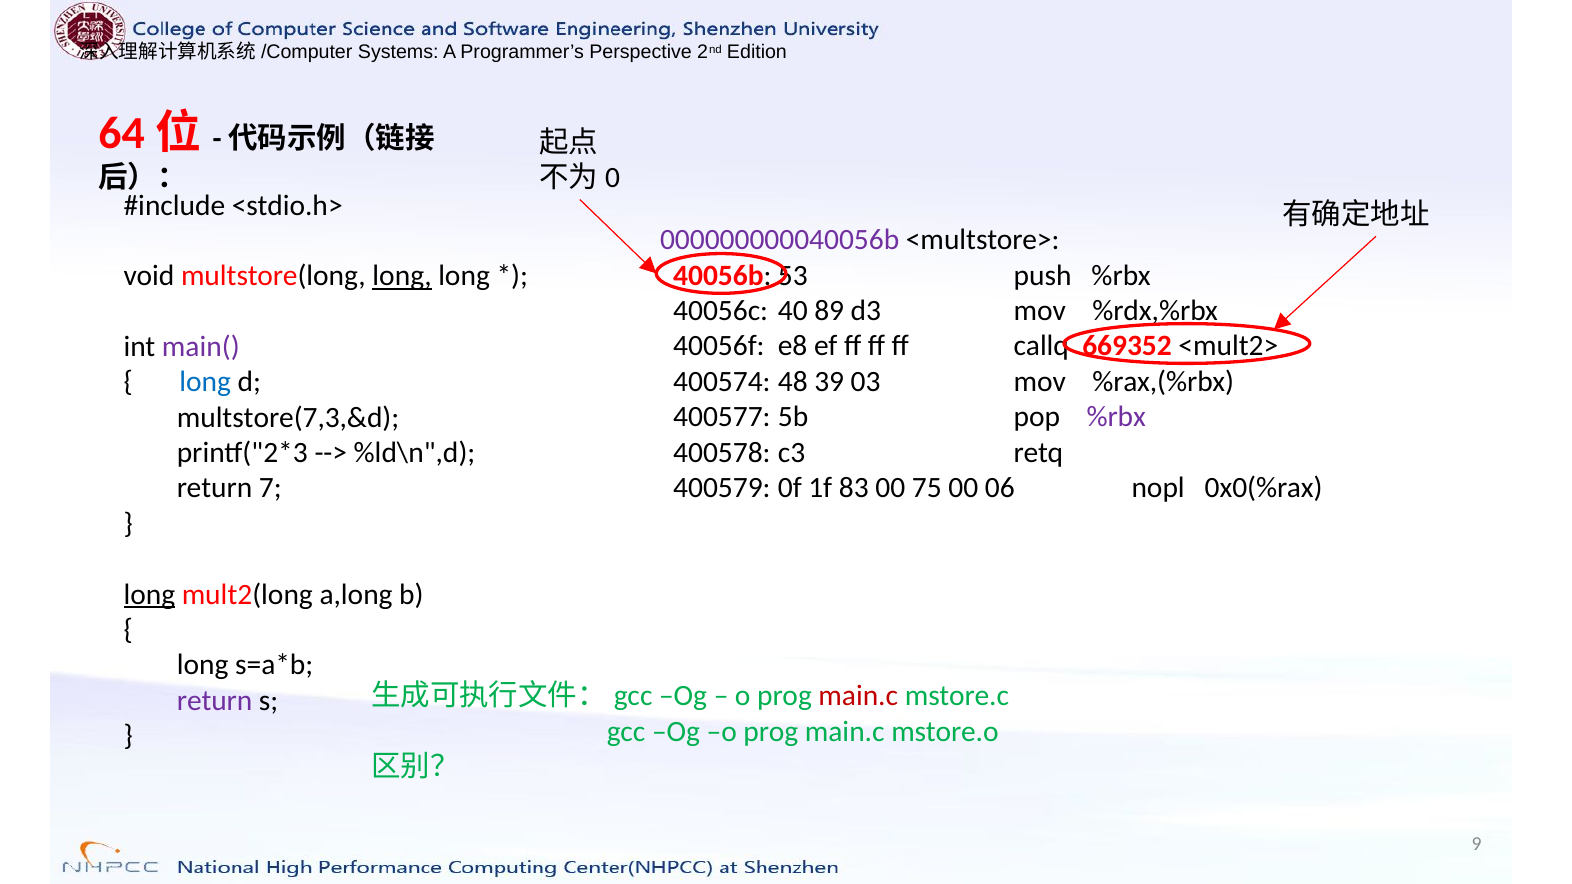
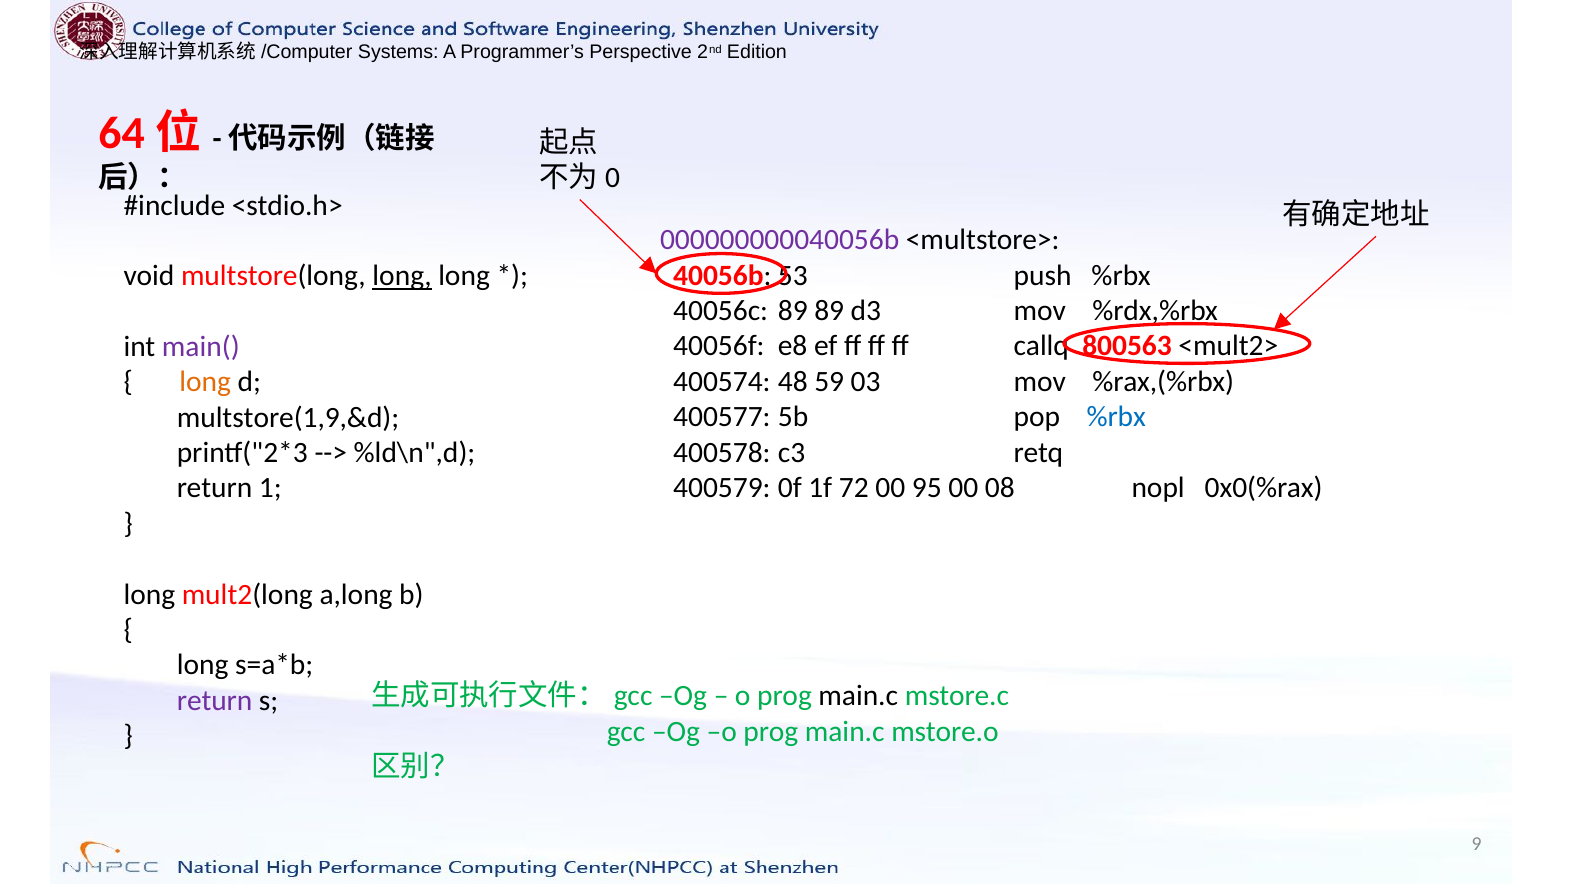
40056c 40: 40 -> 89
669352: 669352 -> 800563
39: 39 -> 59
long at (205, 382) colour: blue -> orange
%rbx at (1116, 417) colour: purple -> blue
multstore(7,3,&d: multstore(7,3,&d -> multstore(1,9,&d
83: 83 -> 72
75: 75 -> 95
06: 06 -> 08
7: 7 -> 1
long at (149, 594) underline: present -> none
main.c at (858, 696) colour: red -> black
